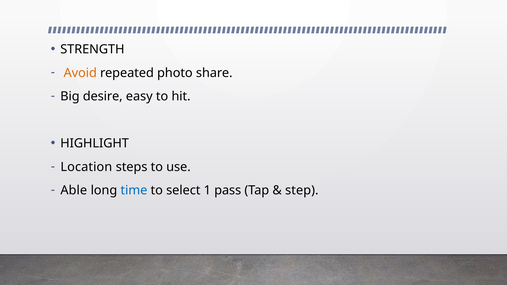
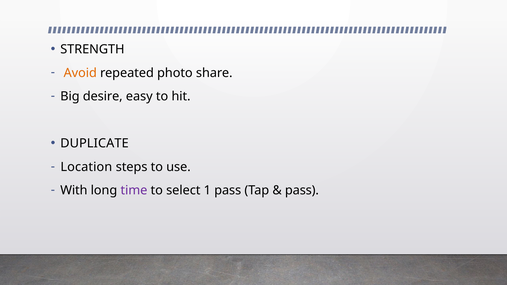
HIGHLIGHT: HIGHLIGHT -> DUPLICATE
Able: Able -> With
time colour: blue -> purple
step at (302, 191): step -> pass
